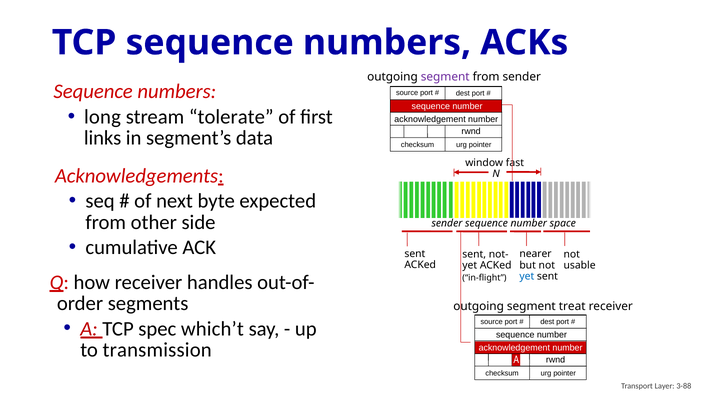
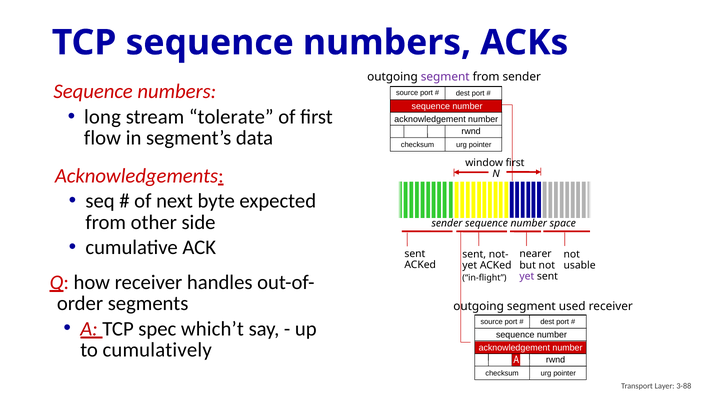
links: links -> flow
window fast: fast -> first
yet at (527, 277) colour: blue -> purple
treat: treat -> used
transmission: transmission -> cumulatively
